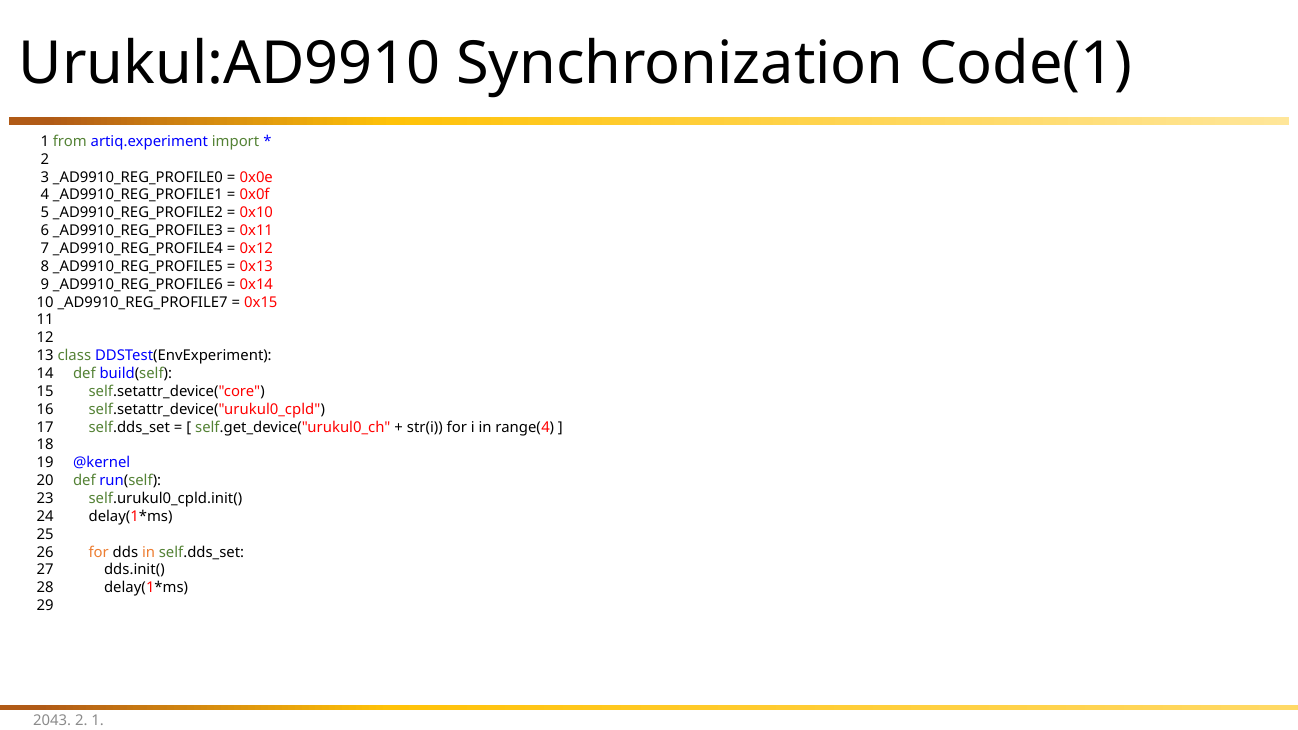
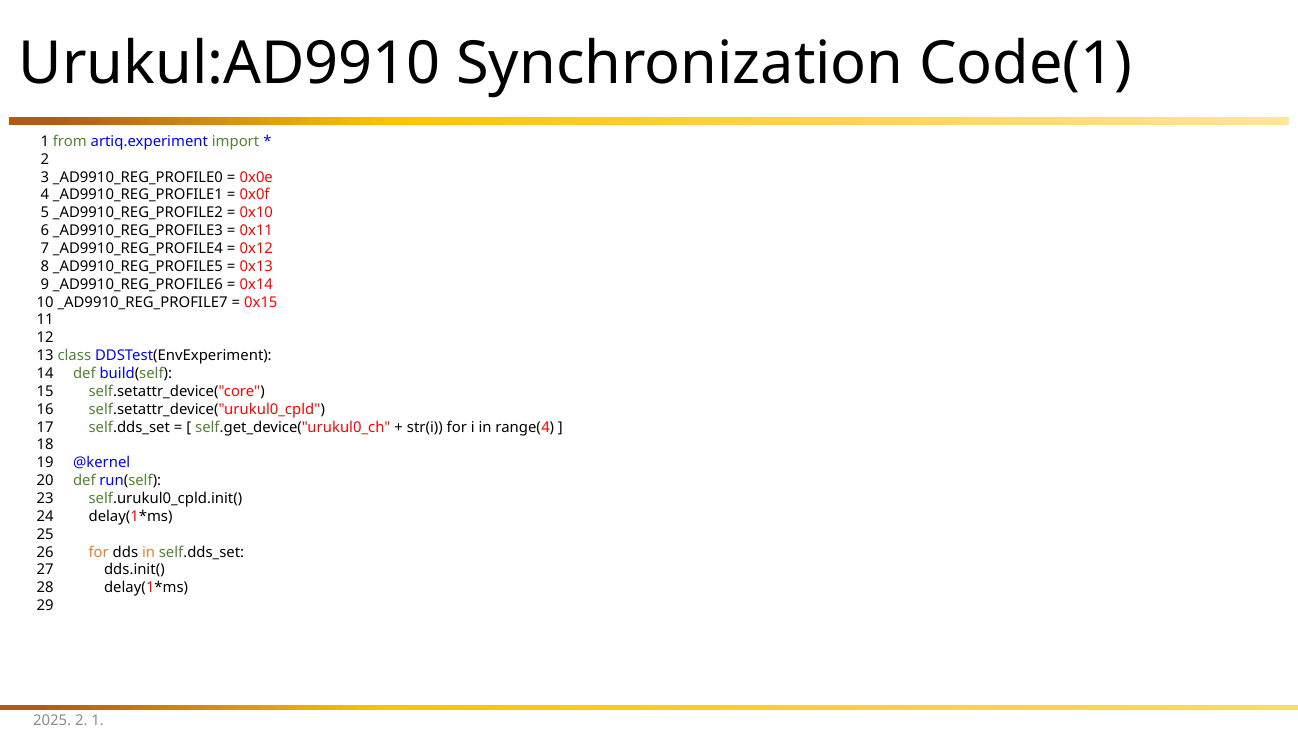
2043: 2043 -> 2025
